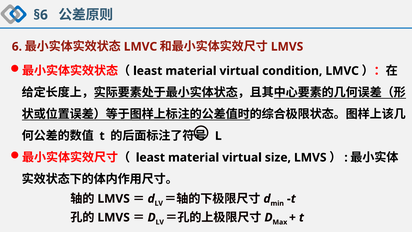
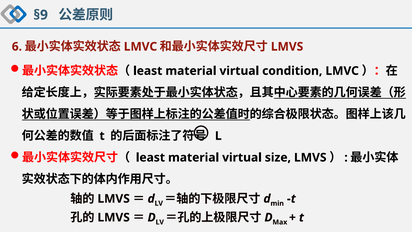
§6: §6 -> §9
